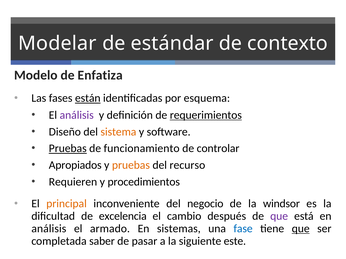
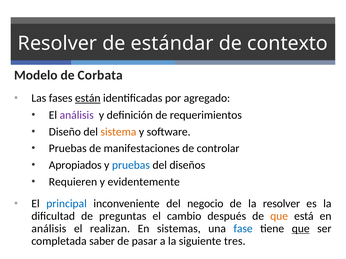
Modelar at (57, 44): Modelar -> Resolver
Enfatiza: Enfatiza -> Corbata
esquema: esquema -> agregado
requerimientos underline: present -> none
Pruebas at (68, 149) underline: present -> none
funcionamiento: funcionamiento -> manifestaciones
pruebas at (131, 165) colour: orange -> blue
recurso: recurso -> diseños
procedimientos: procedimientos -> evidentemente
principal colour: orange -> blue
la windsor: windsor -> resolver
excelencia: excelencia -> preguntas
que at (279, 217) colour: purple -> orange
armado: armado -> realizan
este: este -> tres
